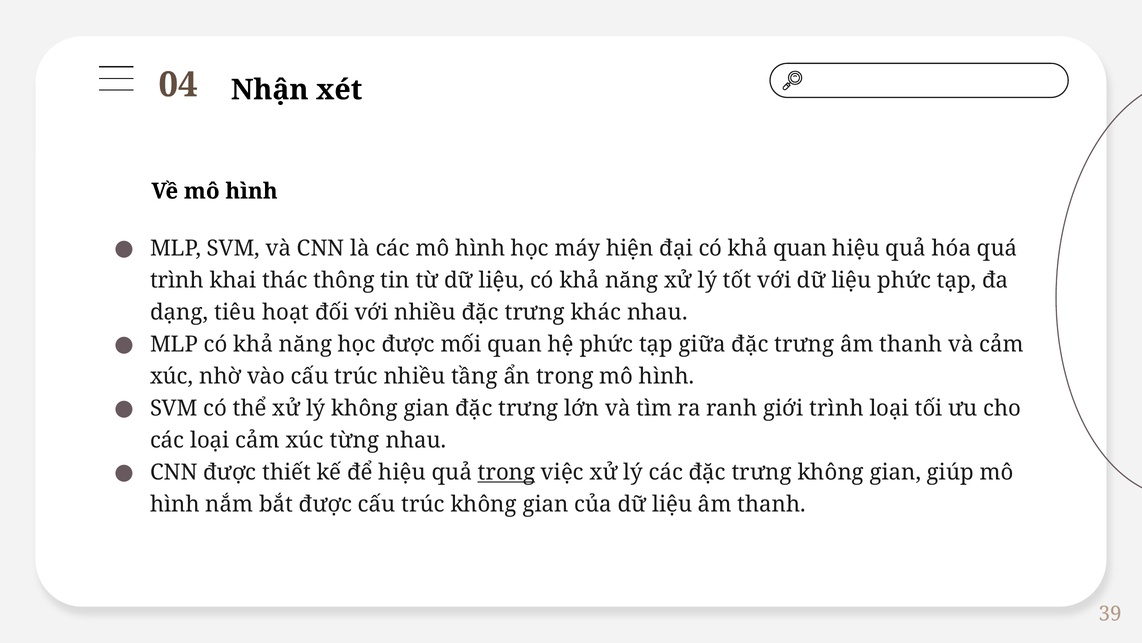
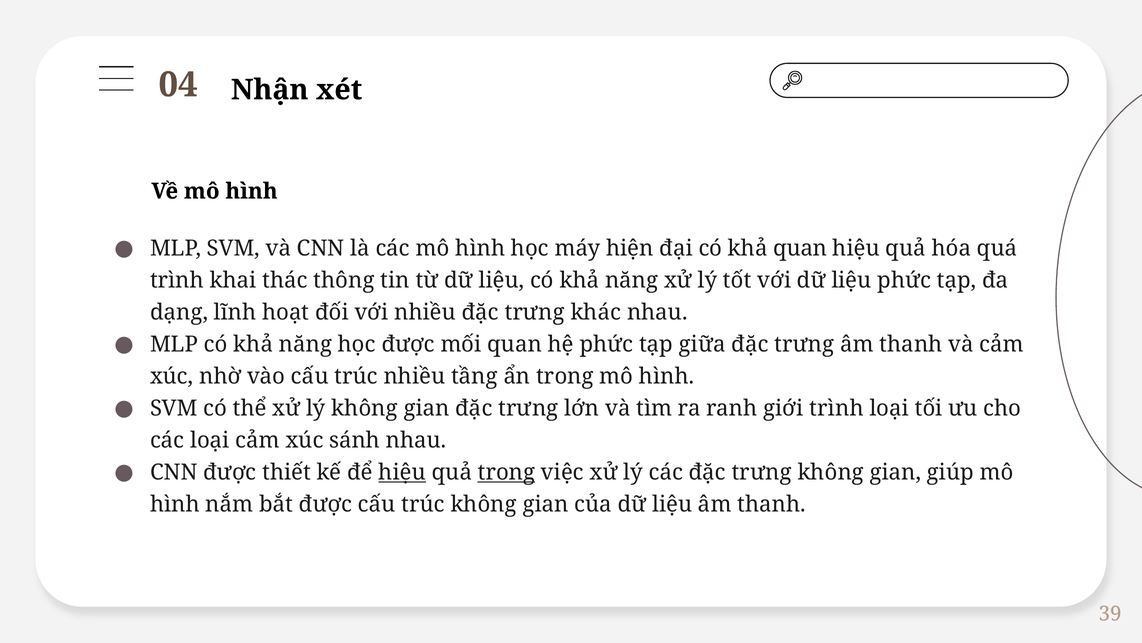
tiêu: tiêu -> lĩnh
từng: từng -> sánh
hiệu at (402, 472) underline: none -> present
